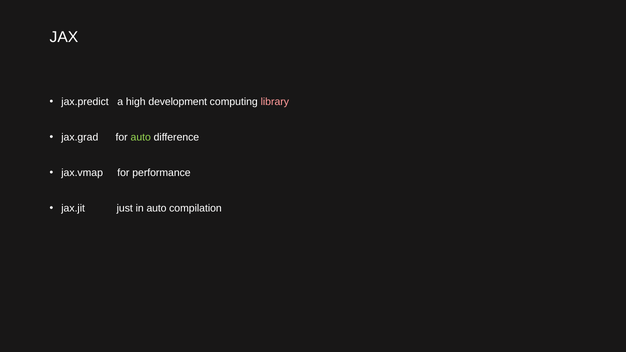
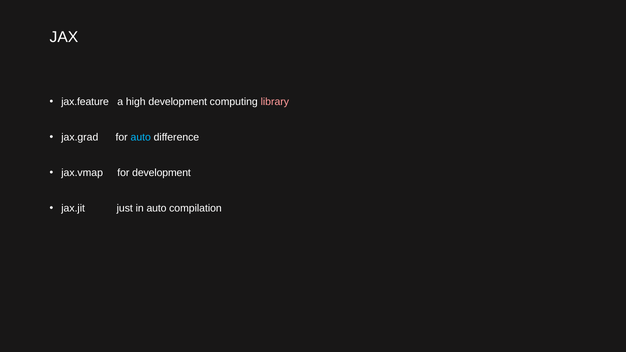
jax.predict: jax.predict -> jax.feature
auto at (141, 137) colour: light green -> light blue
for performance: performance -> development
